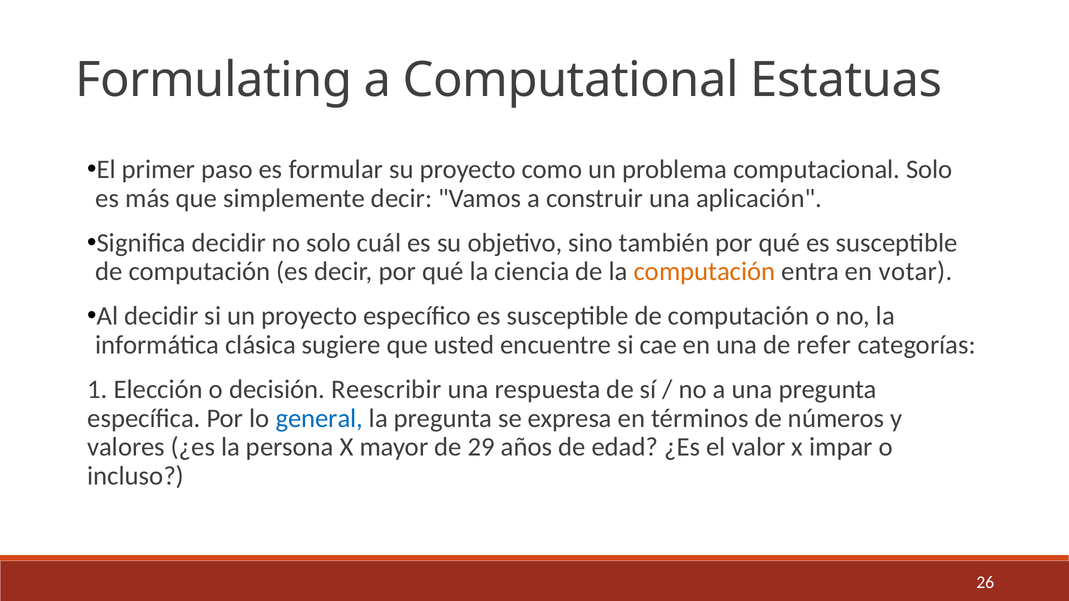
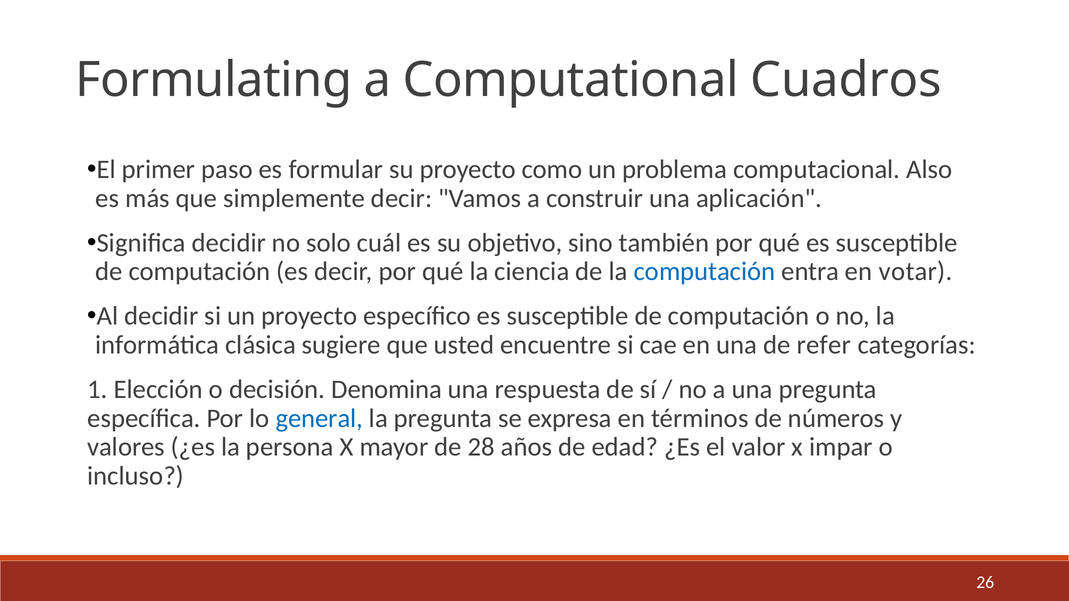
Estatuas: Estatuas -> Cuadros
computacional Solo: Solo -> Also
computación at (705, 272) colour: orange -> blue
Reescribir: Reescribir -> Denomina
29: 29 -> 28
